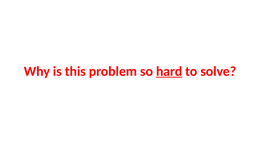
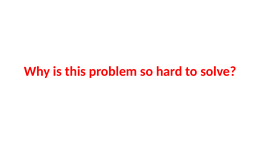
hard underline: present -> none
